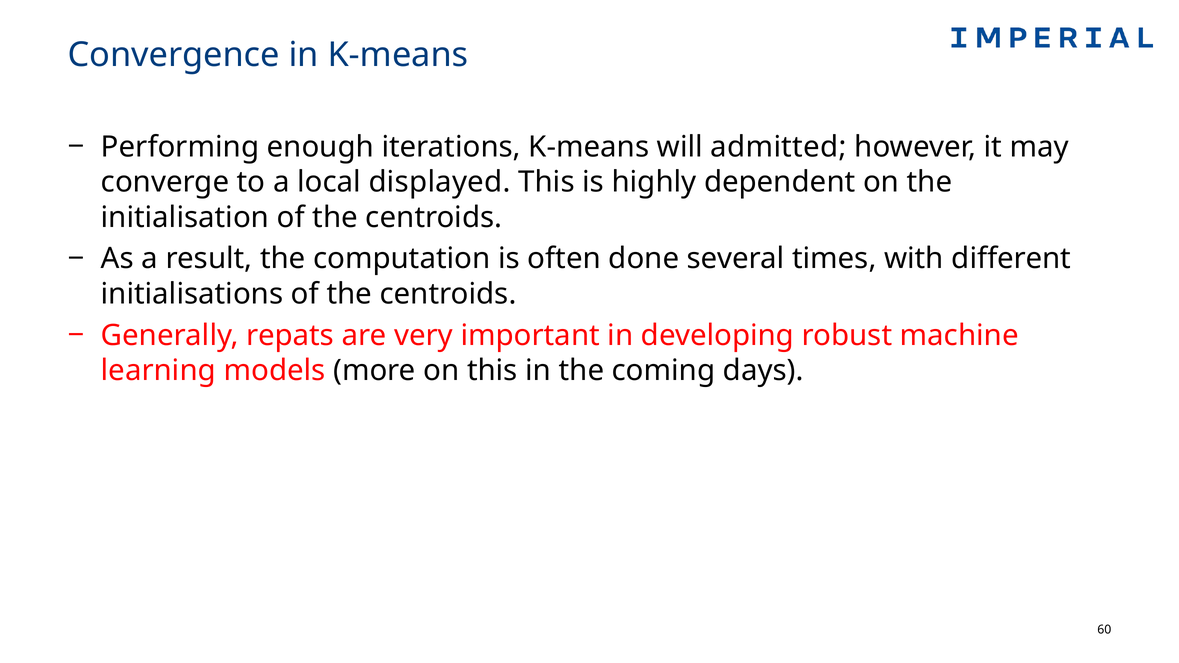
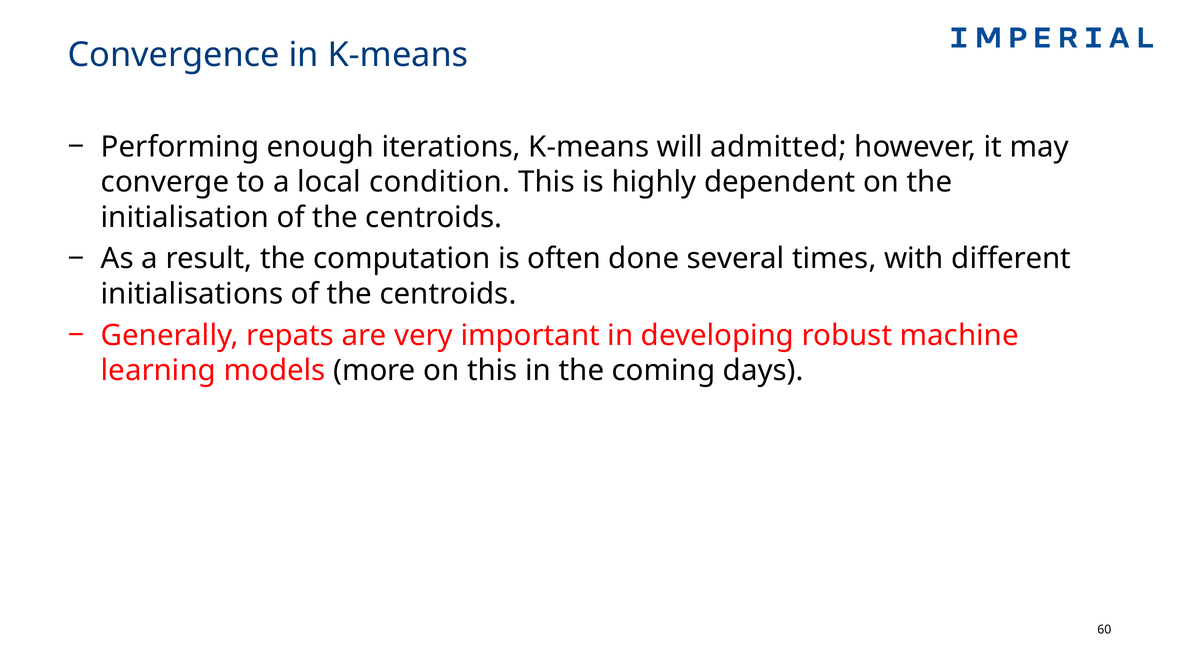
displayed: displayed -> condition
